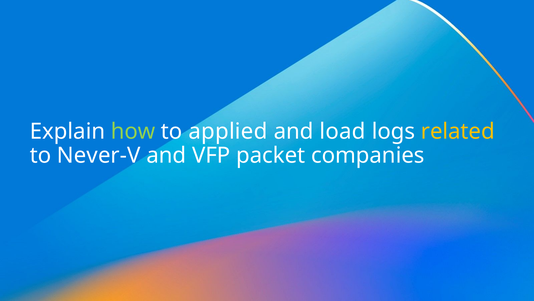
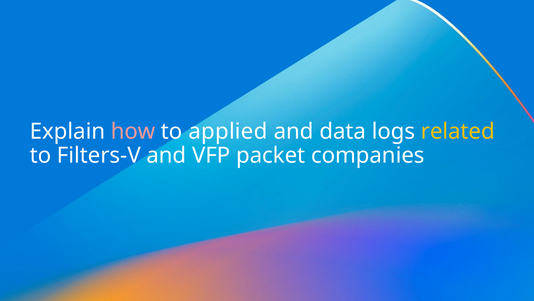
how colour: light green -> pink
load: load -> data
Never-V: Never-V -> Filters-V
